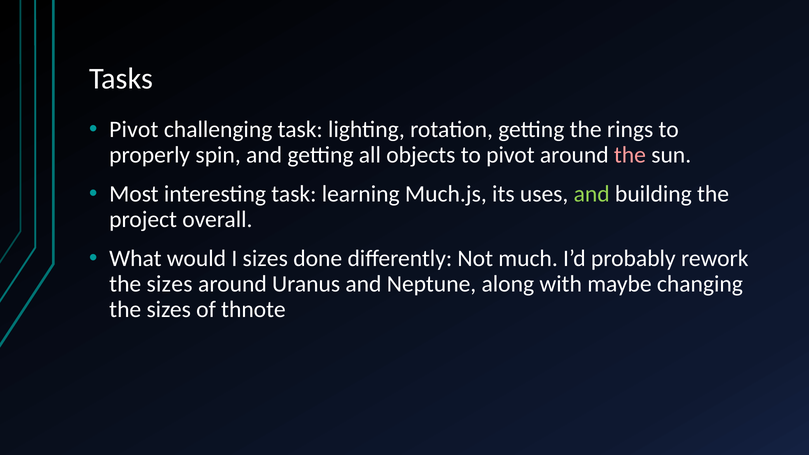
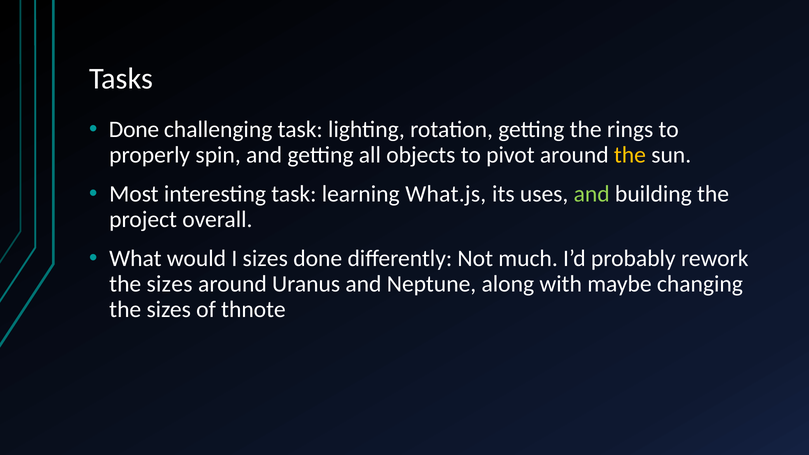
Pivot at (134, 130): Pivot -> Done
the at (630, 155) colour: pink -> yellow
Much.js: Much.js -> What.js
